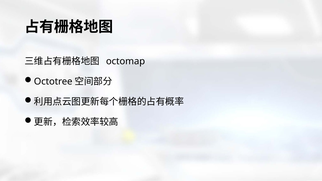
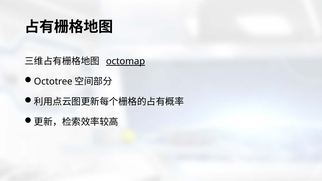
octomap underline: none -> present
